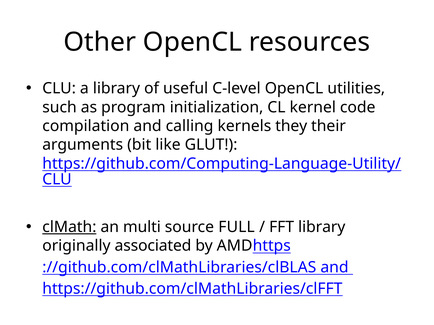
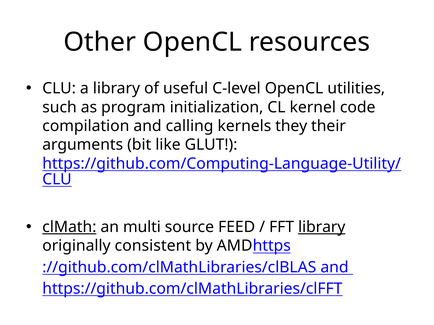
FULL: FULL -> FEED
library at (322, 227) underline: none -> present
associated: associated -> consistent
